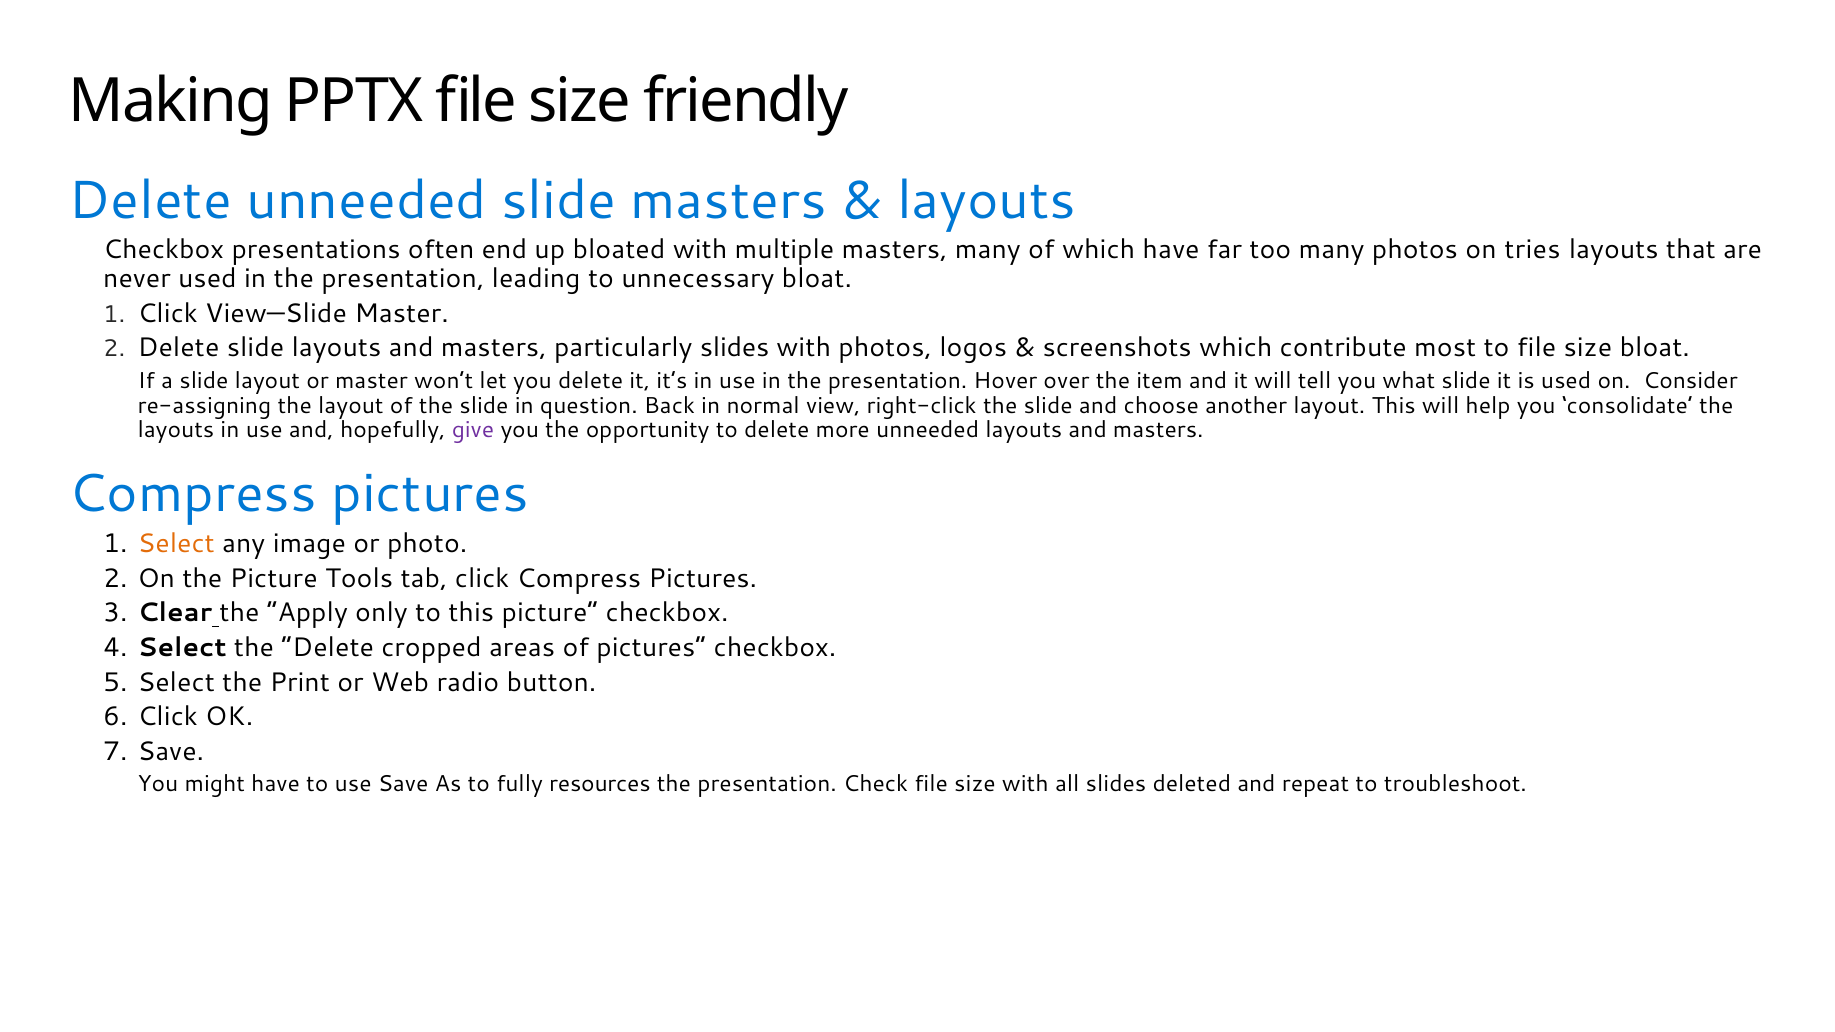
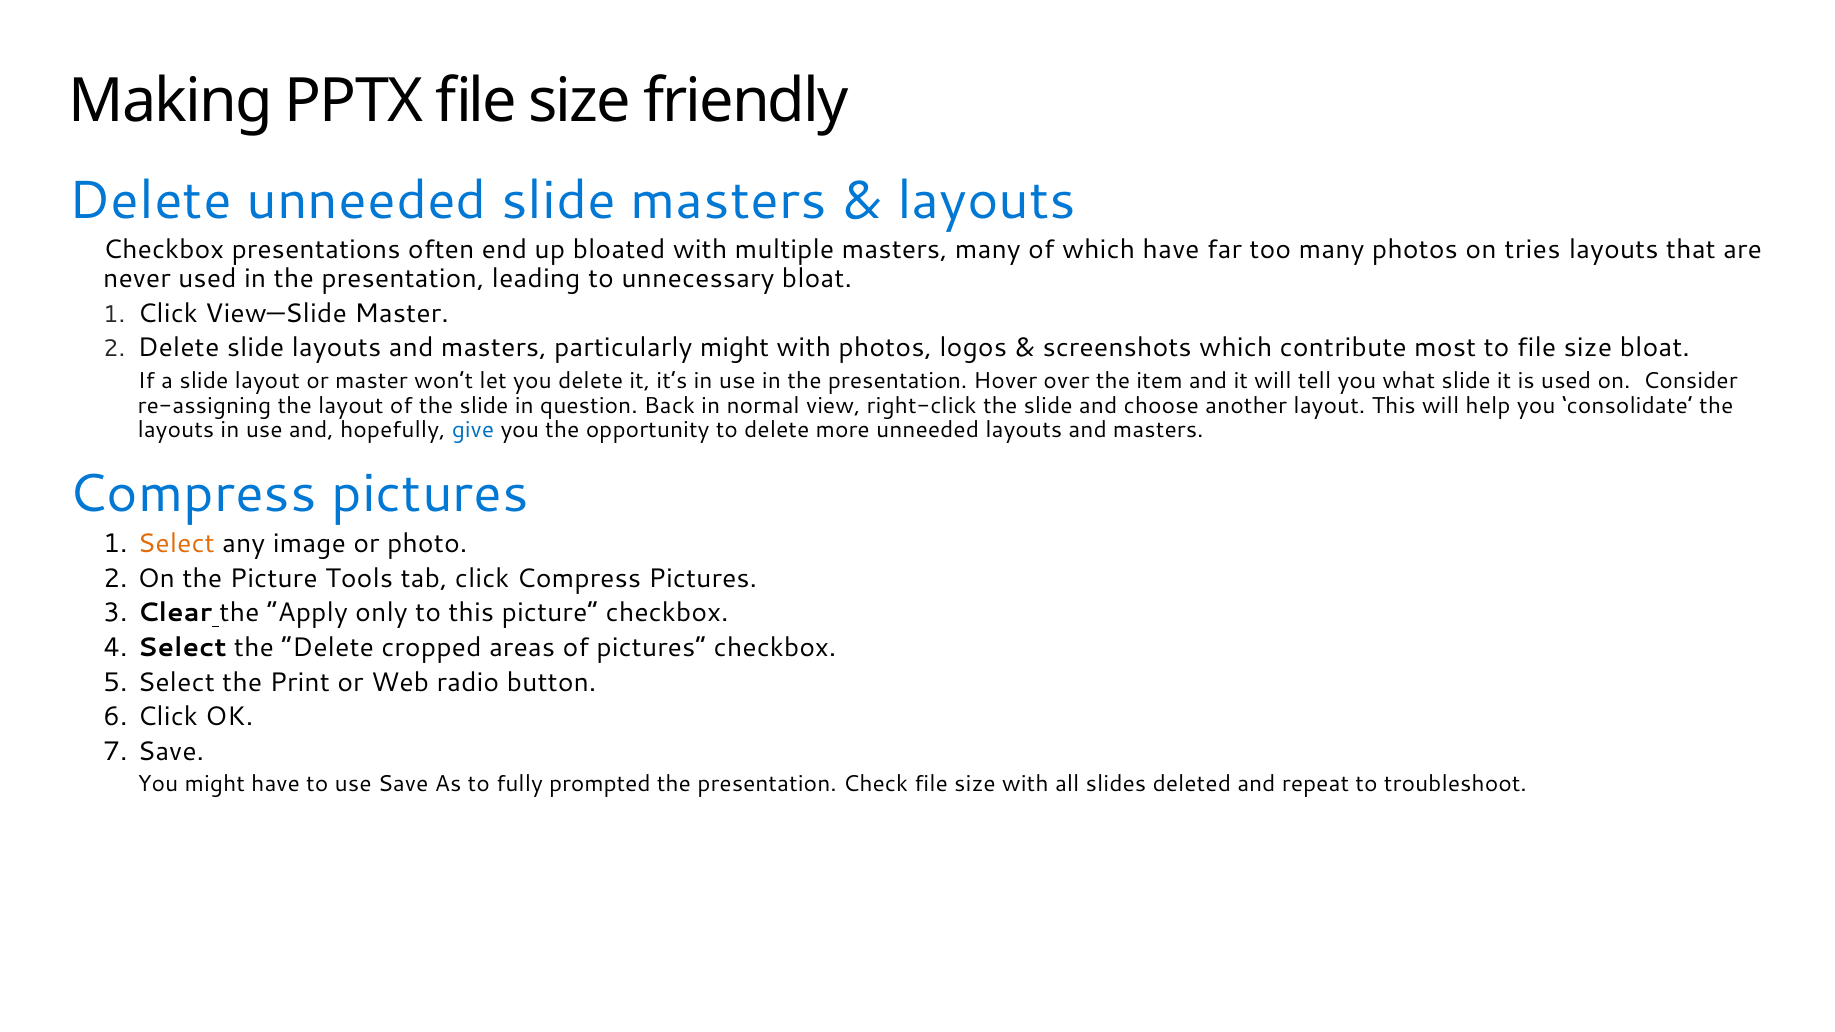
particularly slides: slides -> might
give colour: purple -> blue
resources: resources -> prompted
